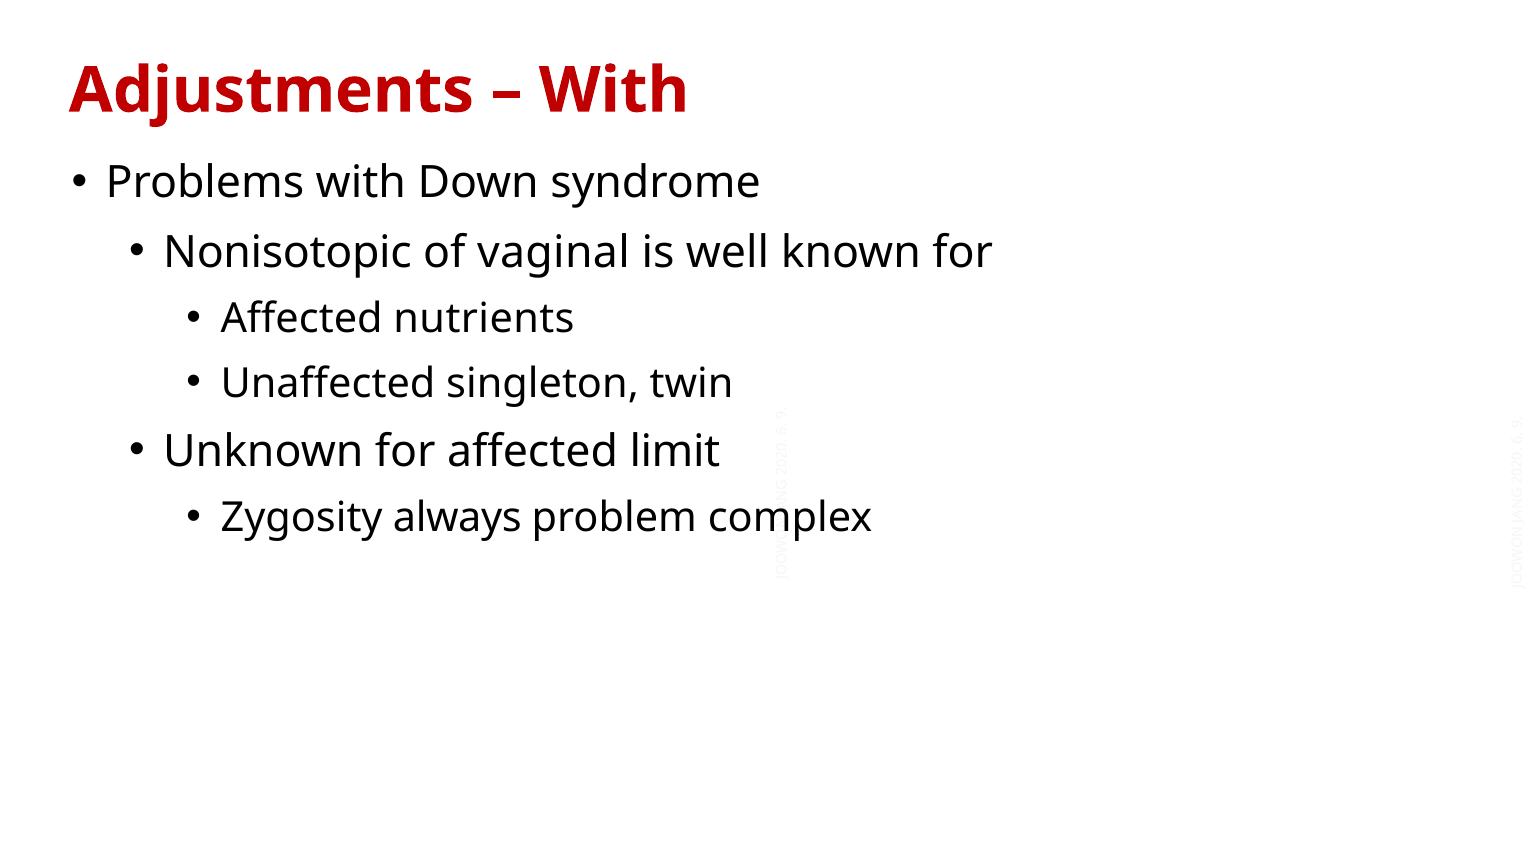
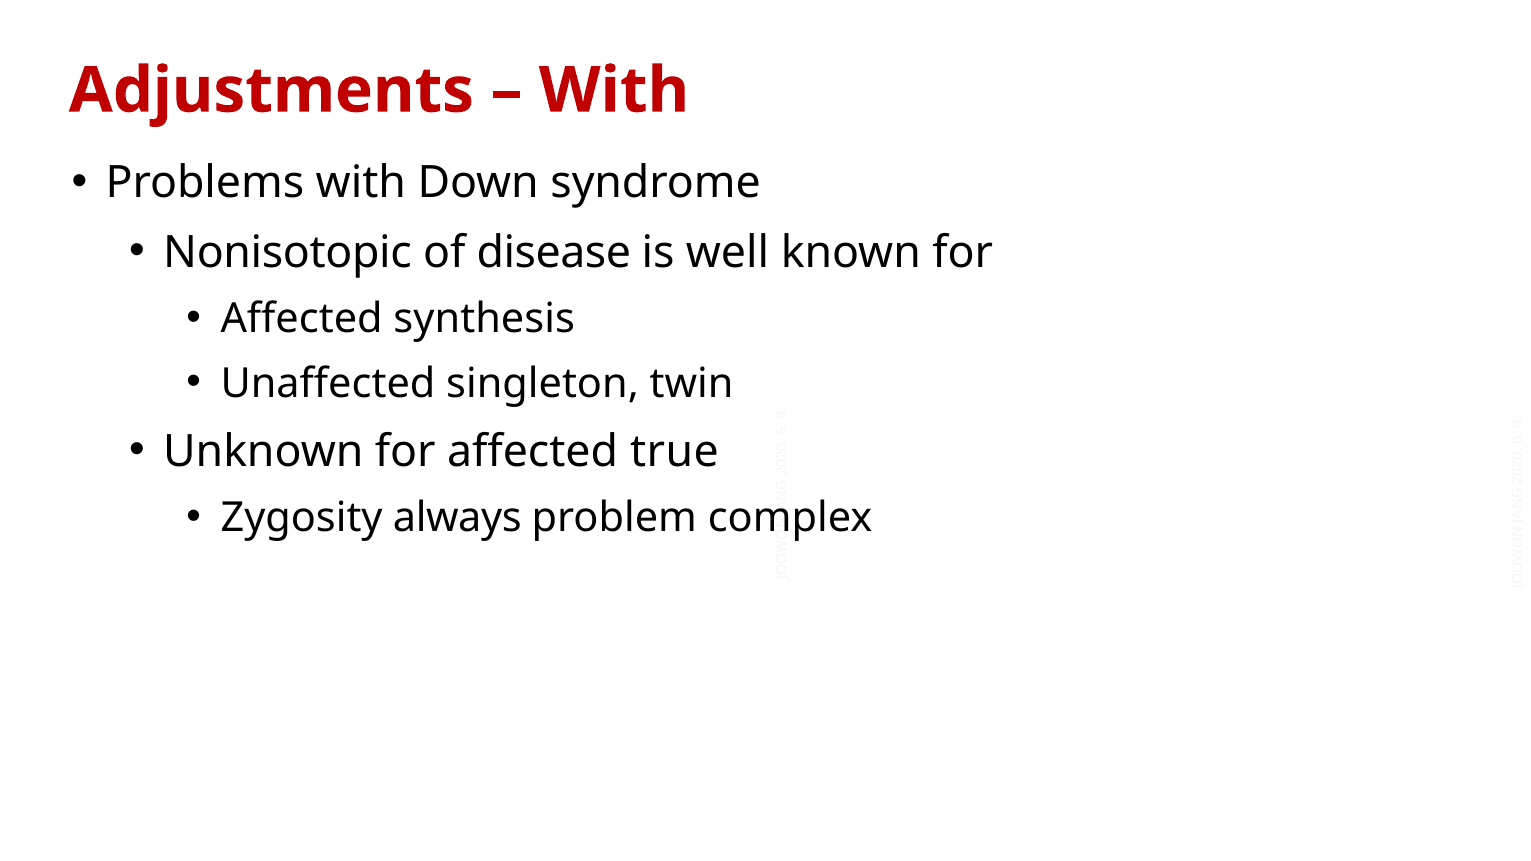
vaginal: vaginal -> disease
nutrients: nutrients -> synthesis
limit: limit -> true
